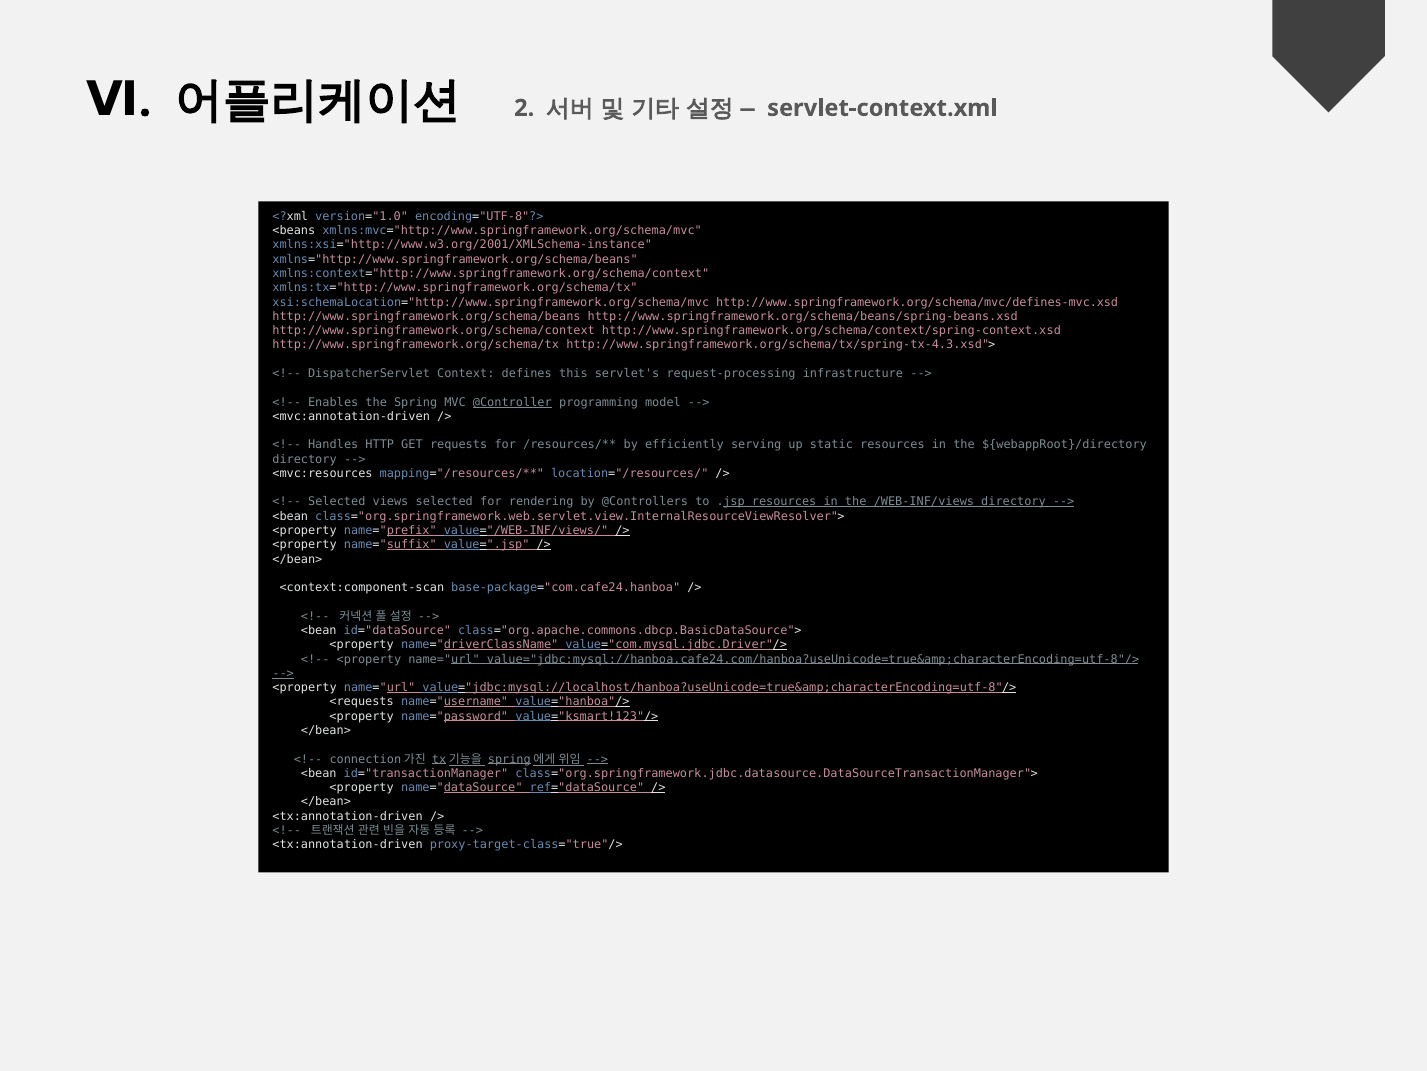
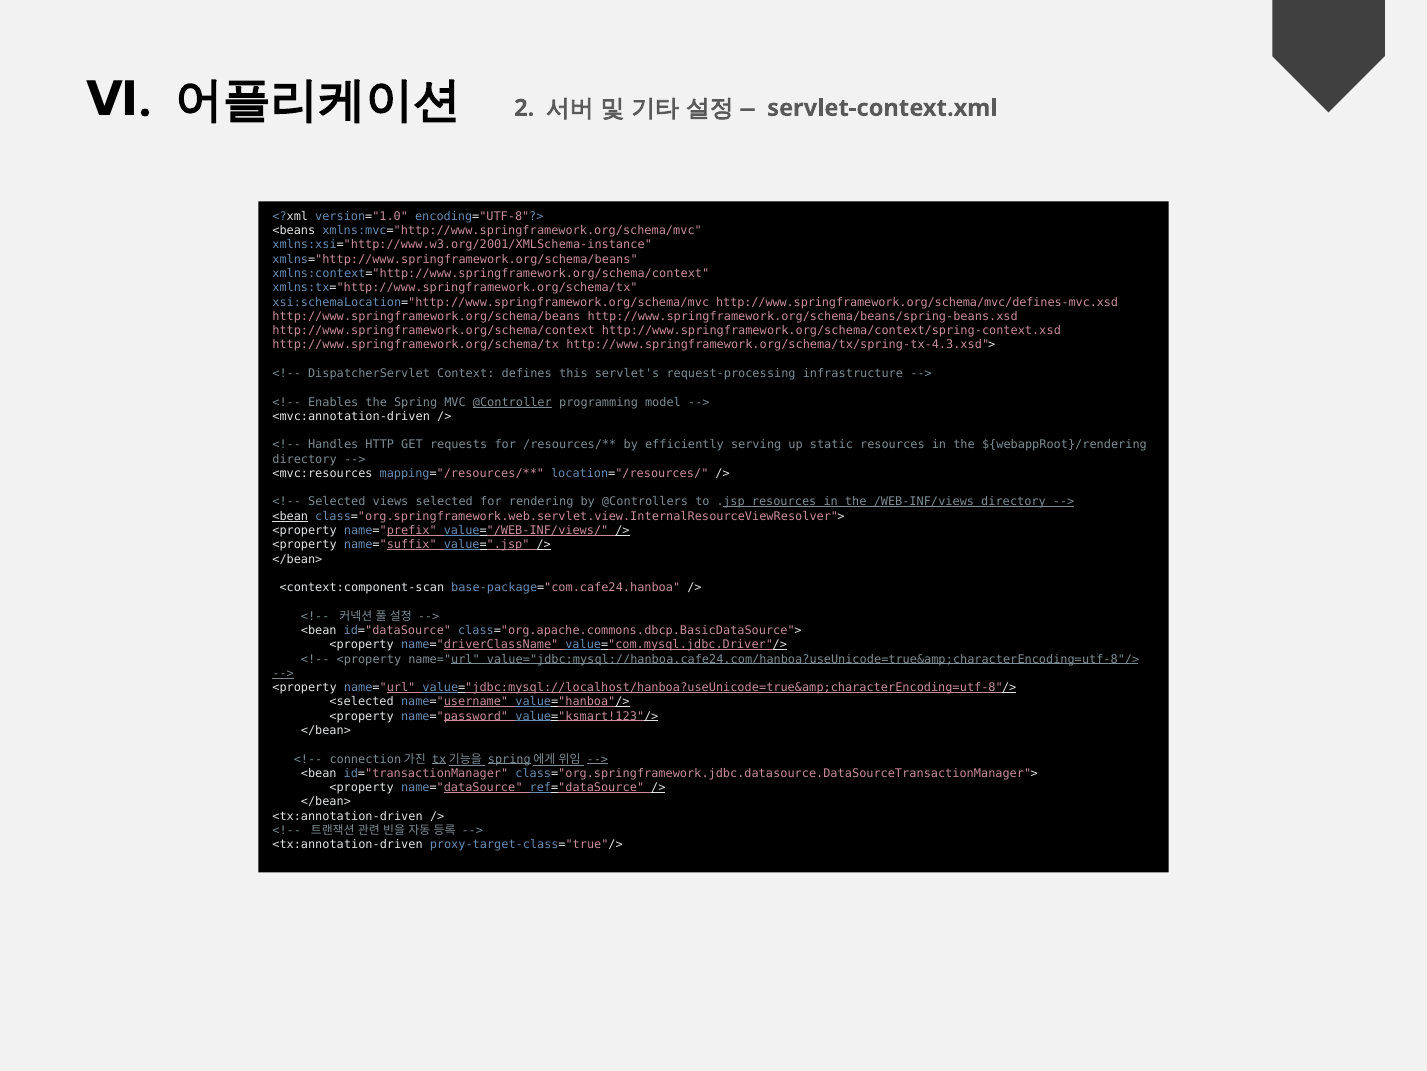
${webappRoot}/directory: ${webappRoot}/directory -> ${webappRoot}/rendering
<bean at (290, 516) underline: none -> present
<requests: <requests -> <selected
